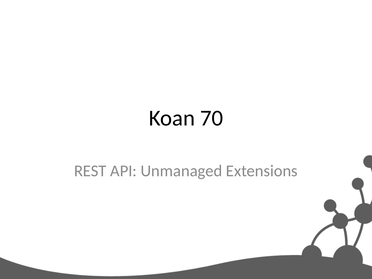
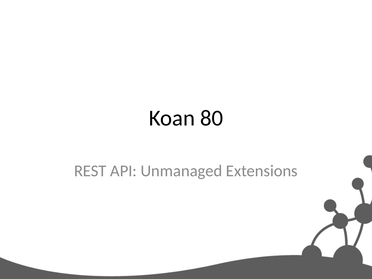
70: 70 -> 80
